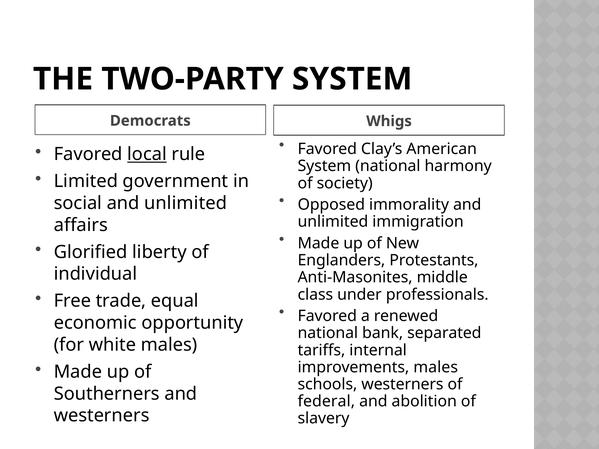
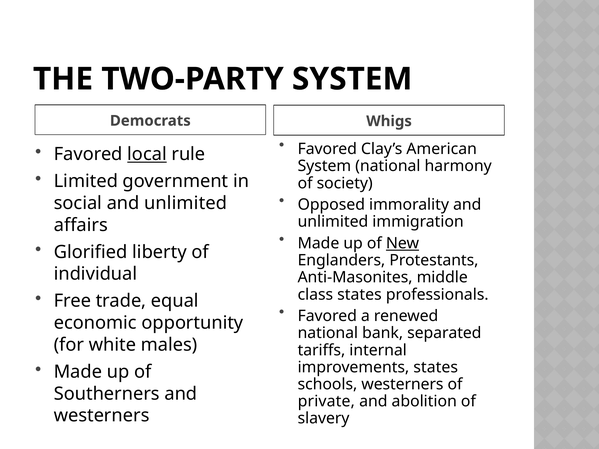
New underline: none -> present
class under: under -> states
improvements males: males -> states
federal: federal -> private
